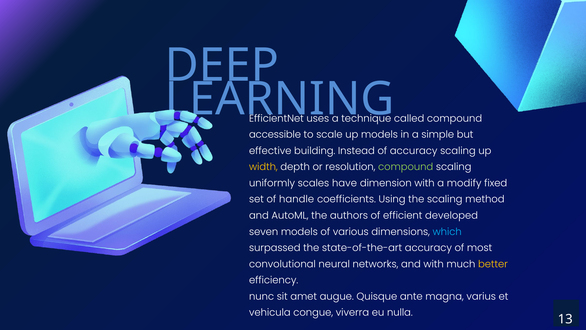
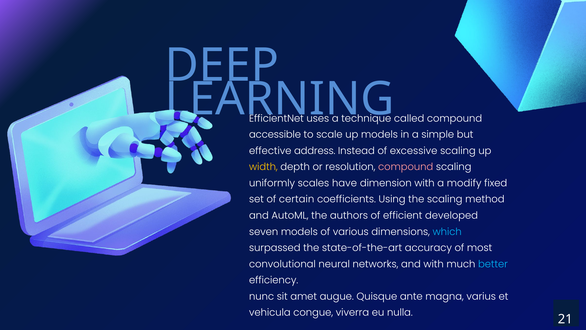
building: building -> address
of accuracy: accuracy -> excessive
compound at (406, 167) colour: light green -> pink
handle: handle -> certain
better colour: yellow -> light blue
13: 13 -> 21
